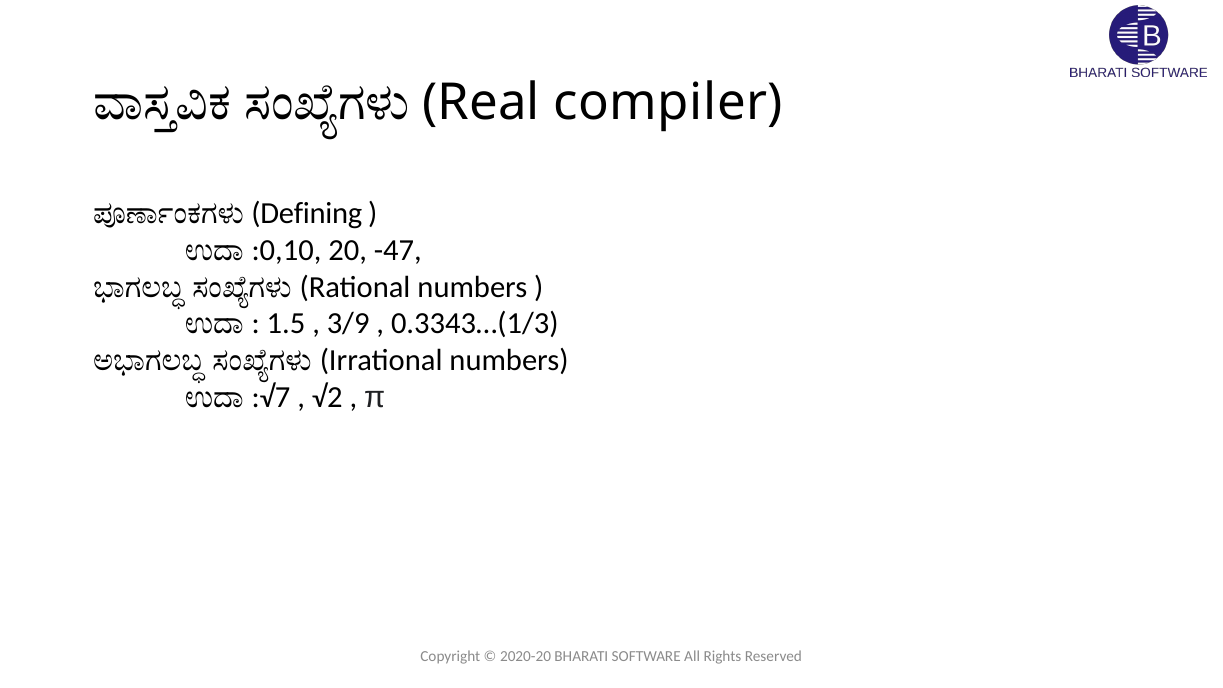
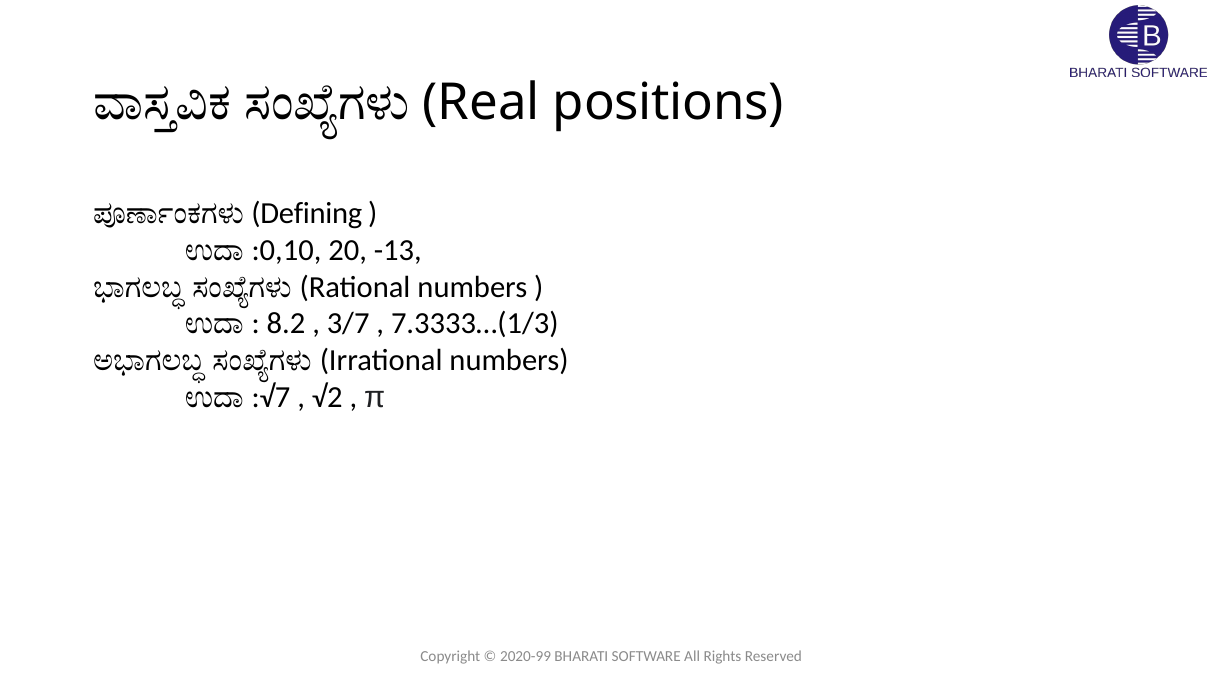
compiler: compiler -> positions
-47: -47 -> -13
1.5: 1.5 -> 8.2
3/9: 3/9 -> 3/7
0.3343…(1/3: 0.3343…(1/3 -> 7.3333…(1/3
2020-20: 2020-20 -> 2020-99
